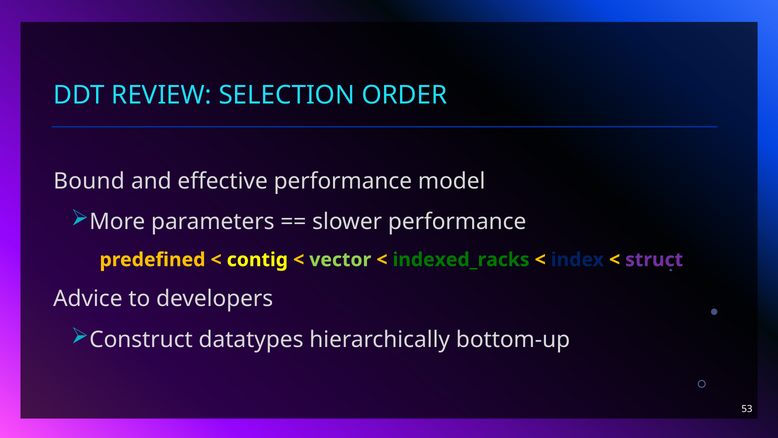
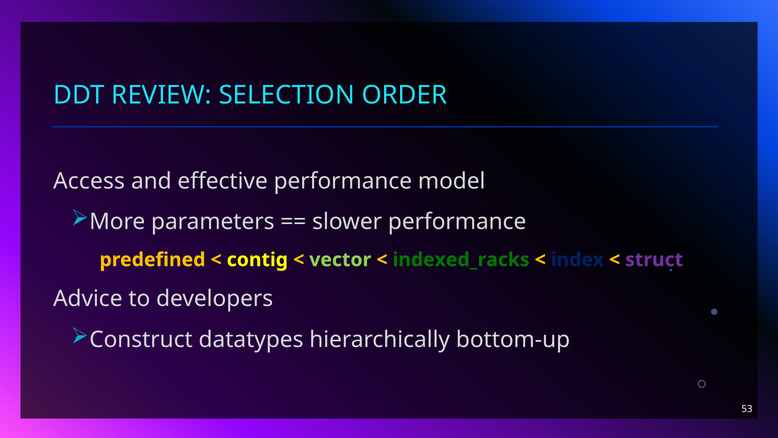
Bound: Bound -> Access
